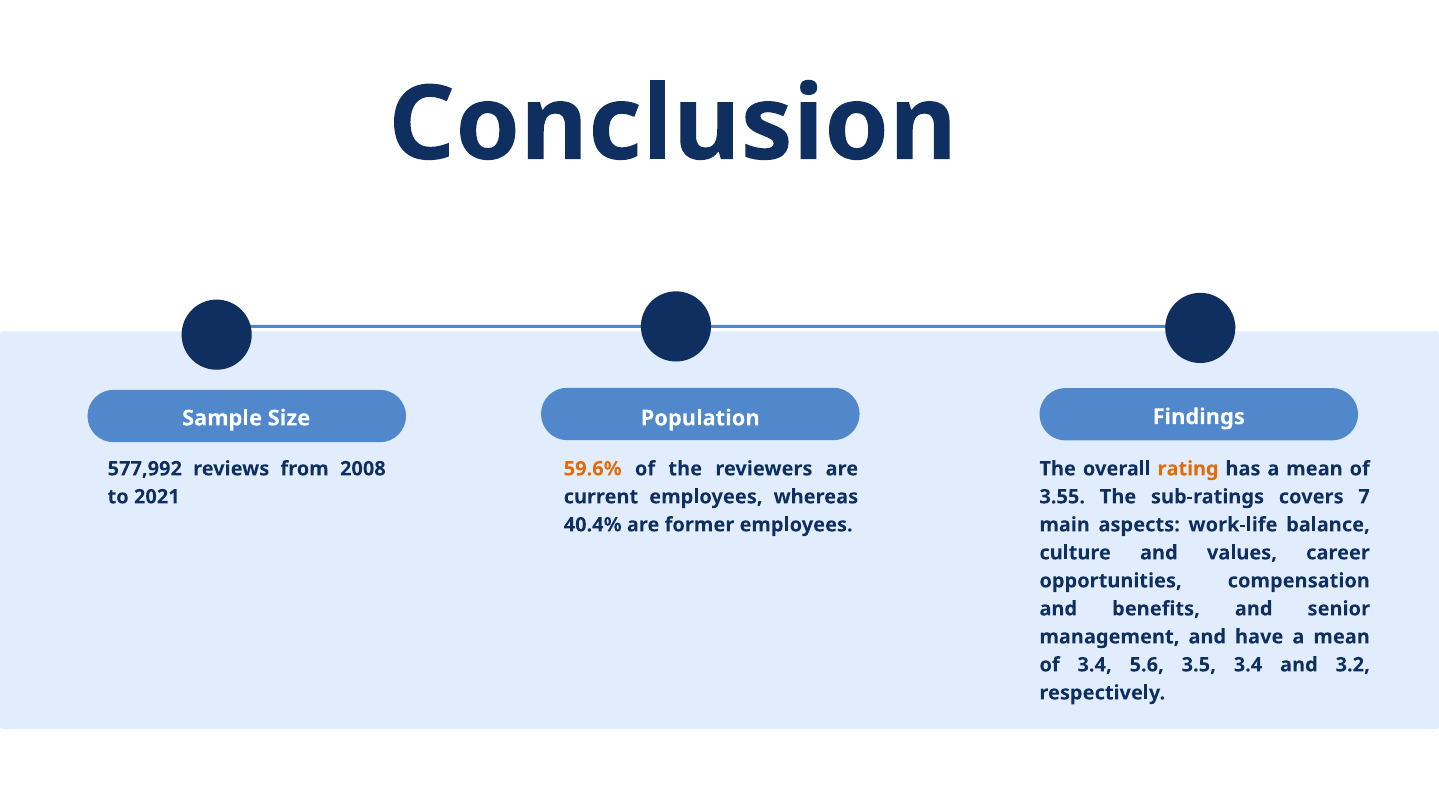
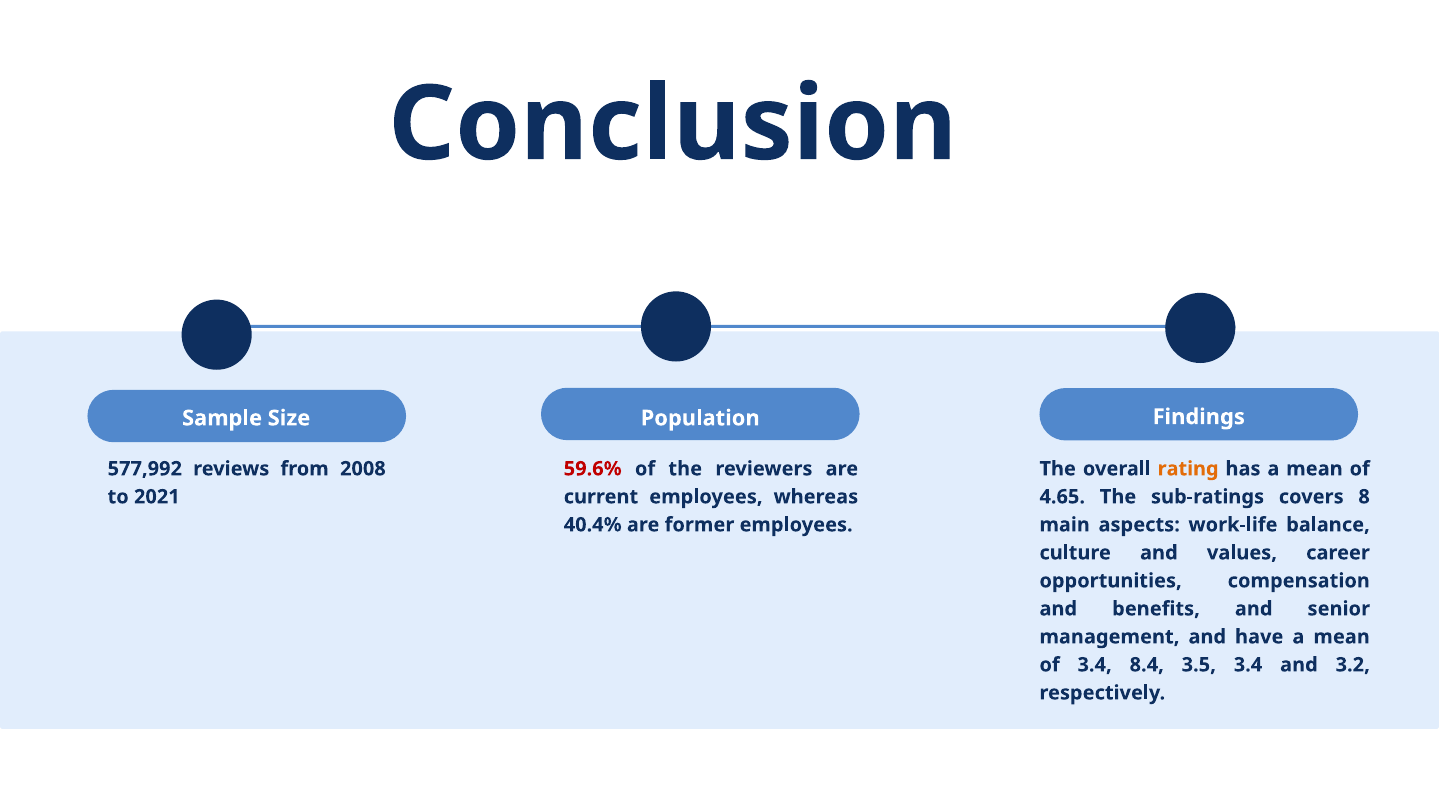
59.6% colour: orange -> red
3.55: 3.55 -> 4.65
7: 7 -> 8
5.6: 5.6 -> 8.4
